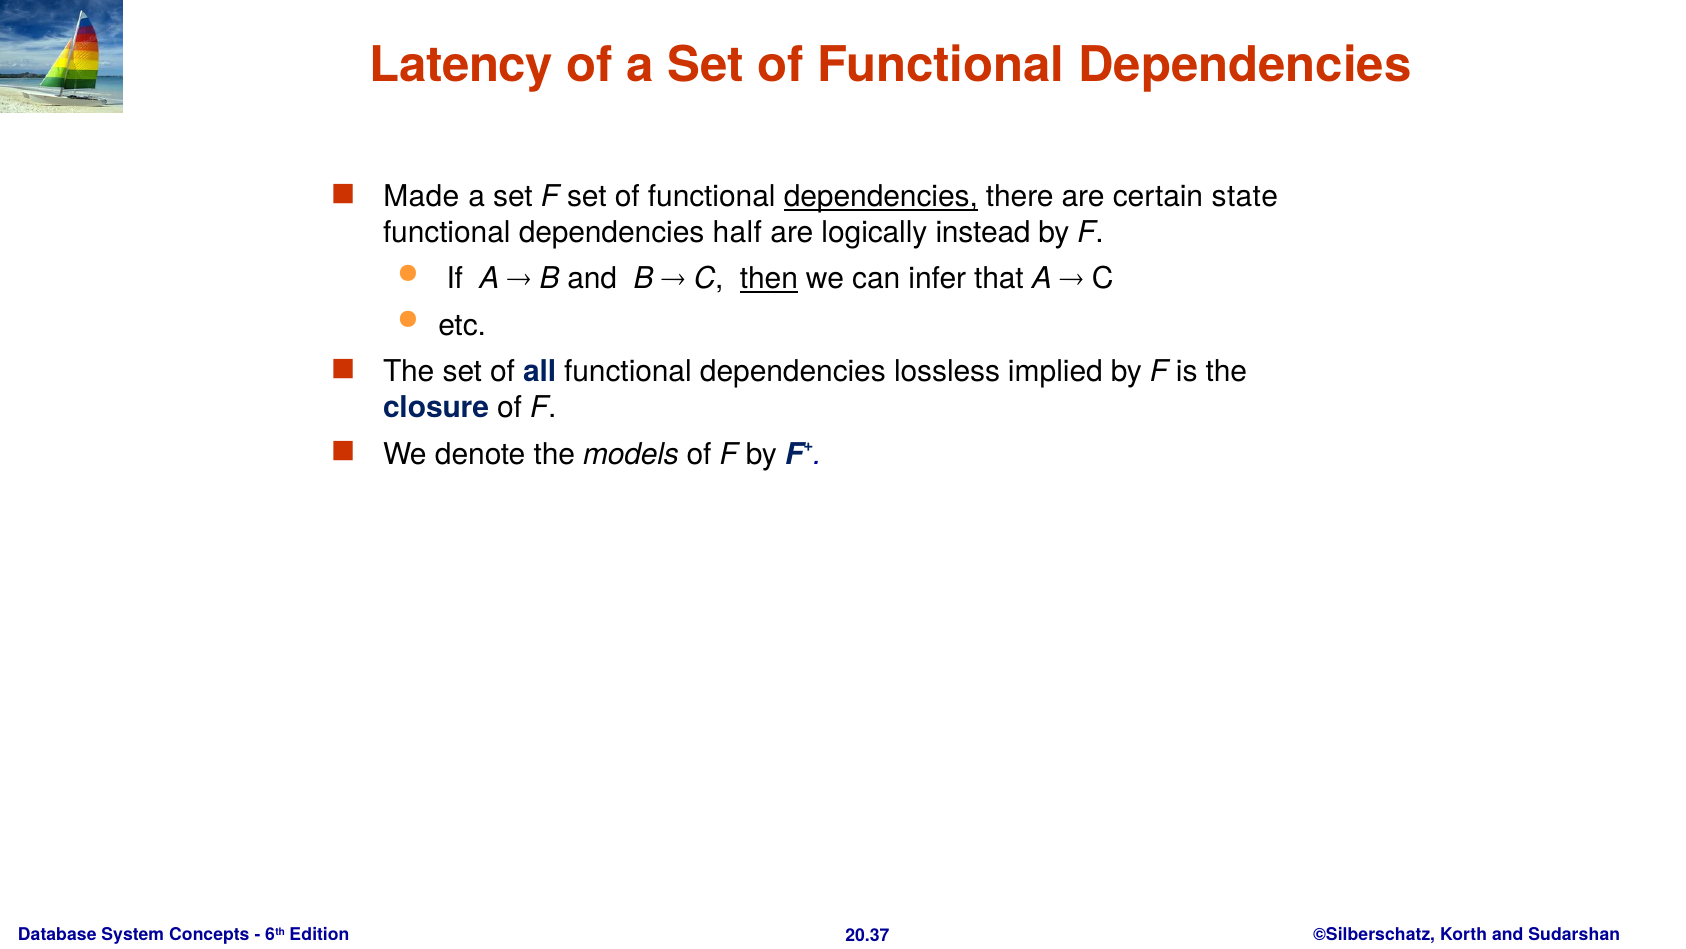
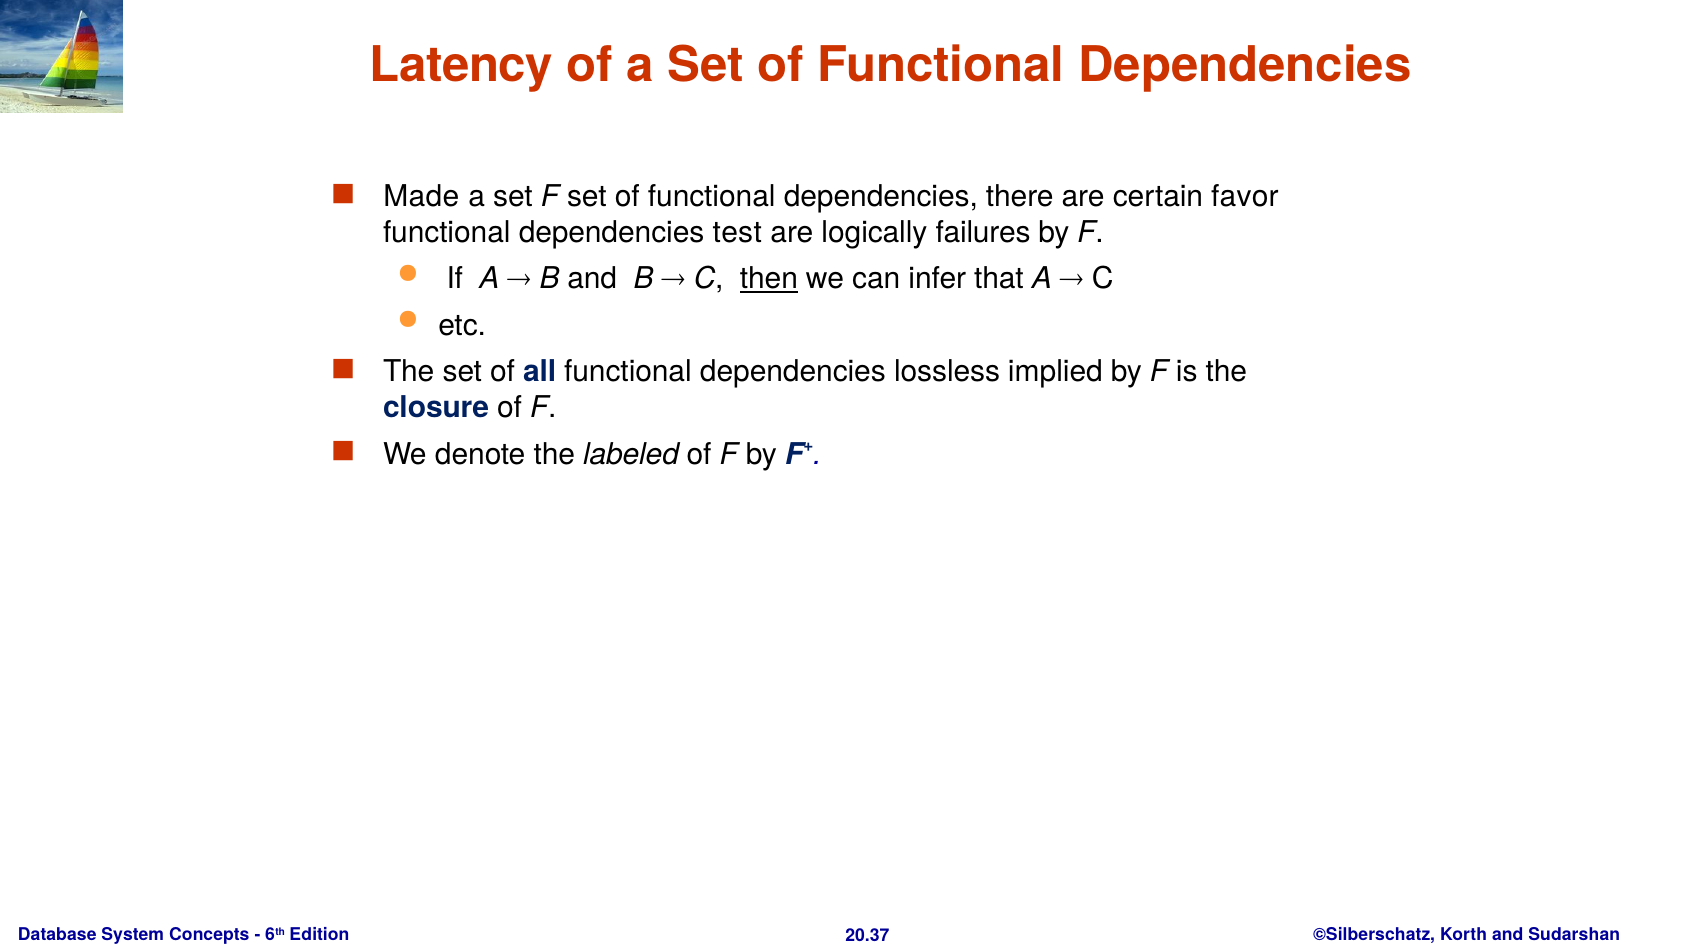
dependencies at (881, 197) underline: present -> none
state: state -> favor
half: half -> test
instead: instead -> failures
models: models -> labeled
